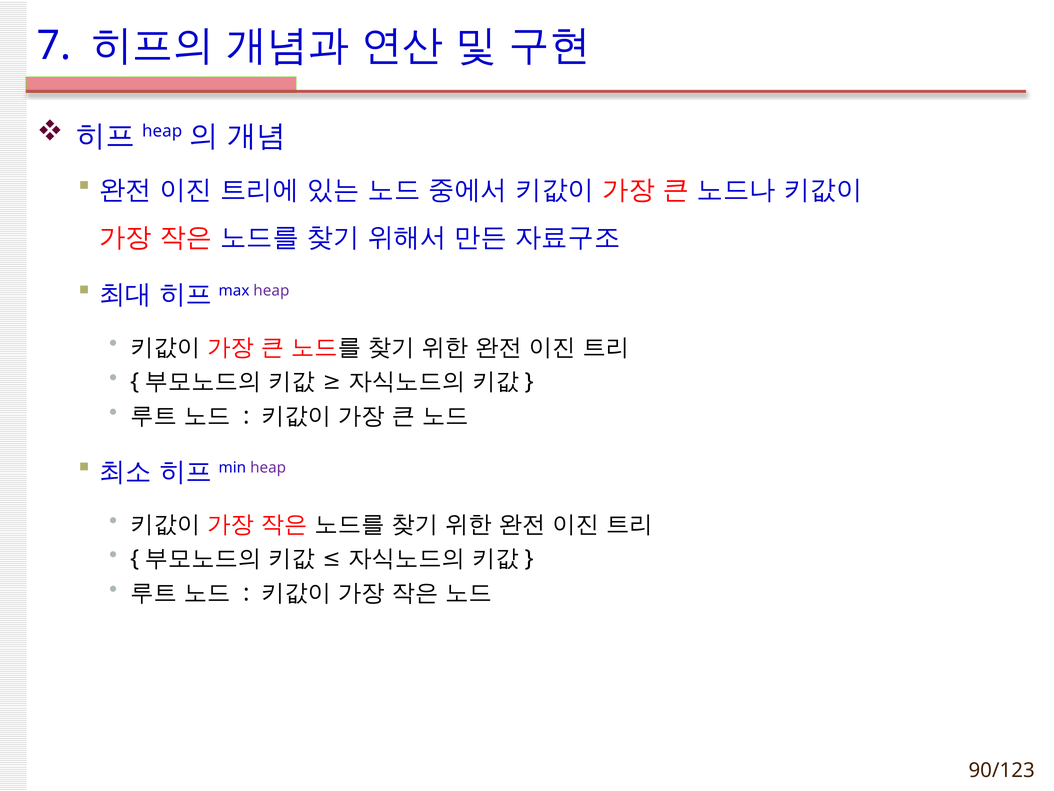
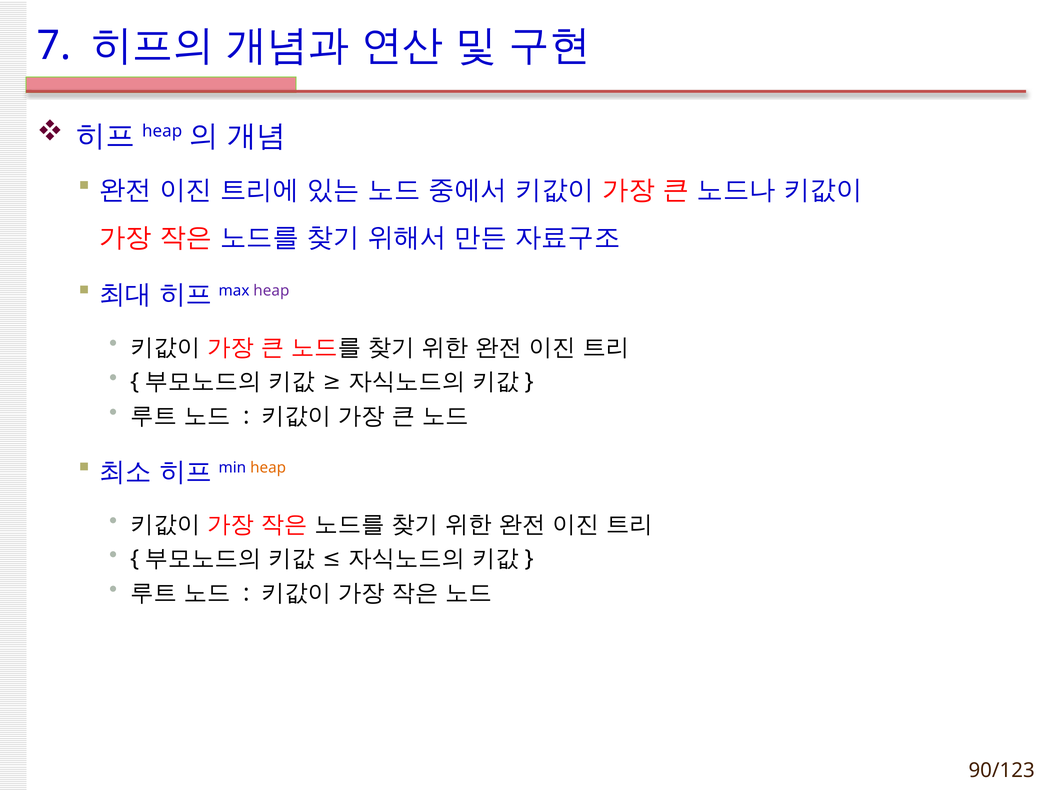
heap at (268, 467) colour: purple -> orange
